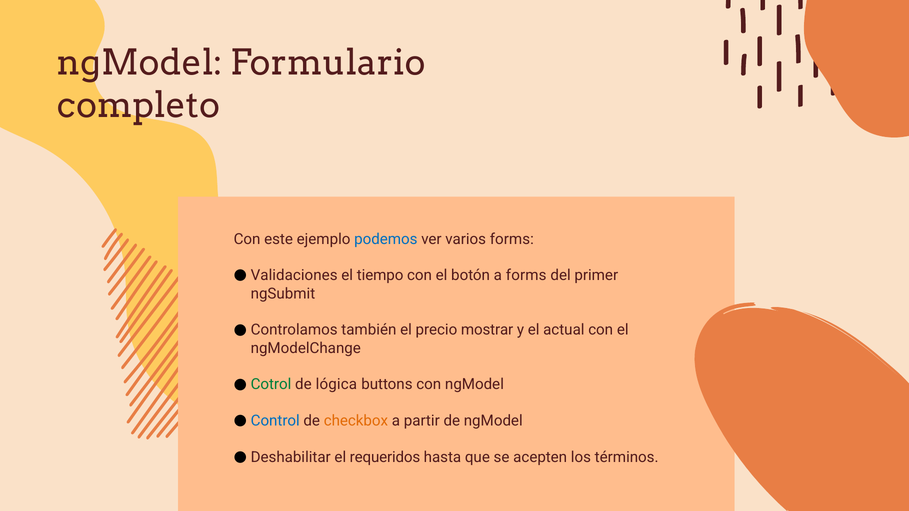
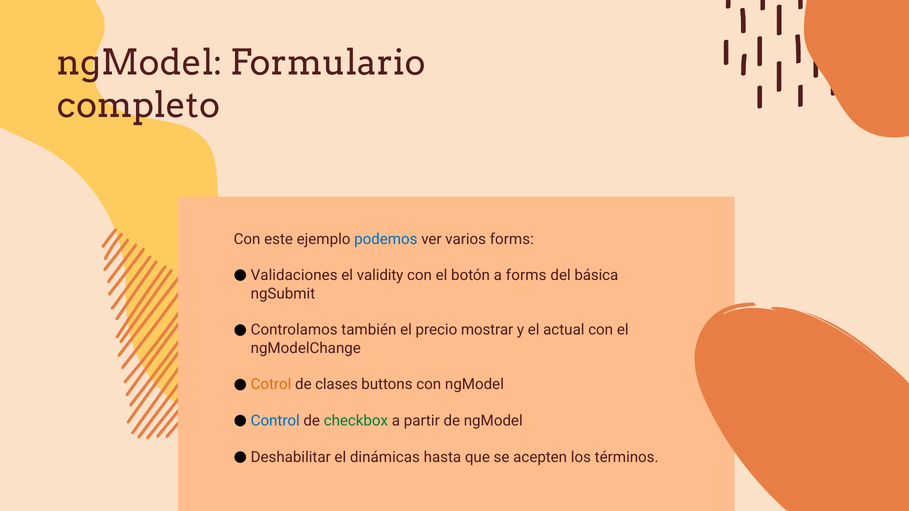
tiempo: tiempo -> validity
primer: primer -> básica
Cotrol colour: green -> orange
lógica: lógica -> clases
checkbox colour: orange -> green
requeridos: requeridos -> dinámicas
